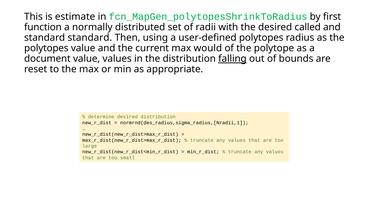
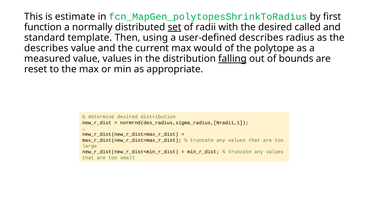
set underline: none -> present
standard standard: standard -> template
user-defined polytopes: polytopes -> describes
polytopes at (46, 48): polytopes -> describes
document: document -> measured
